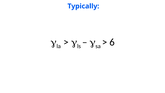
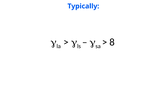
6: 6 -> 8
